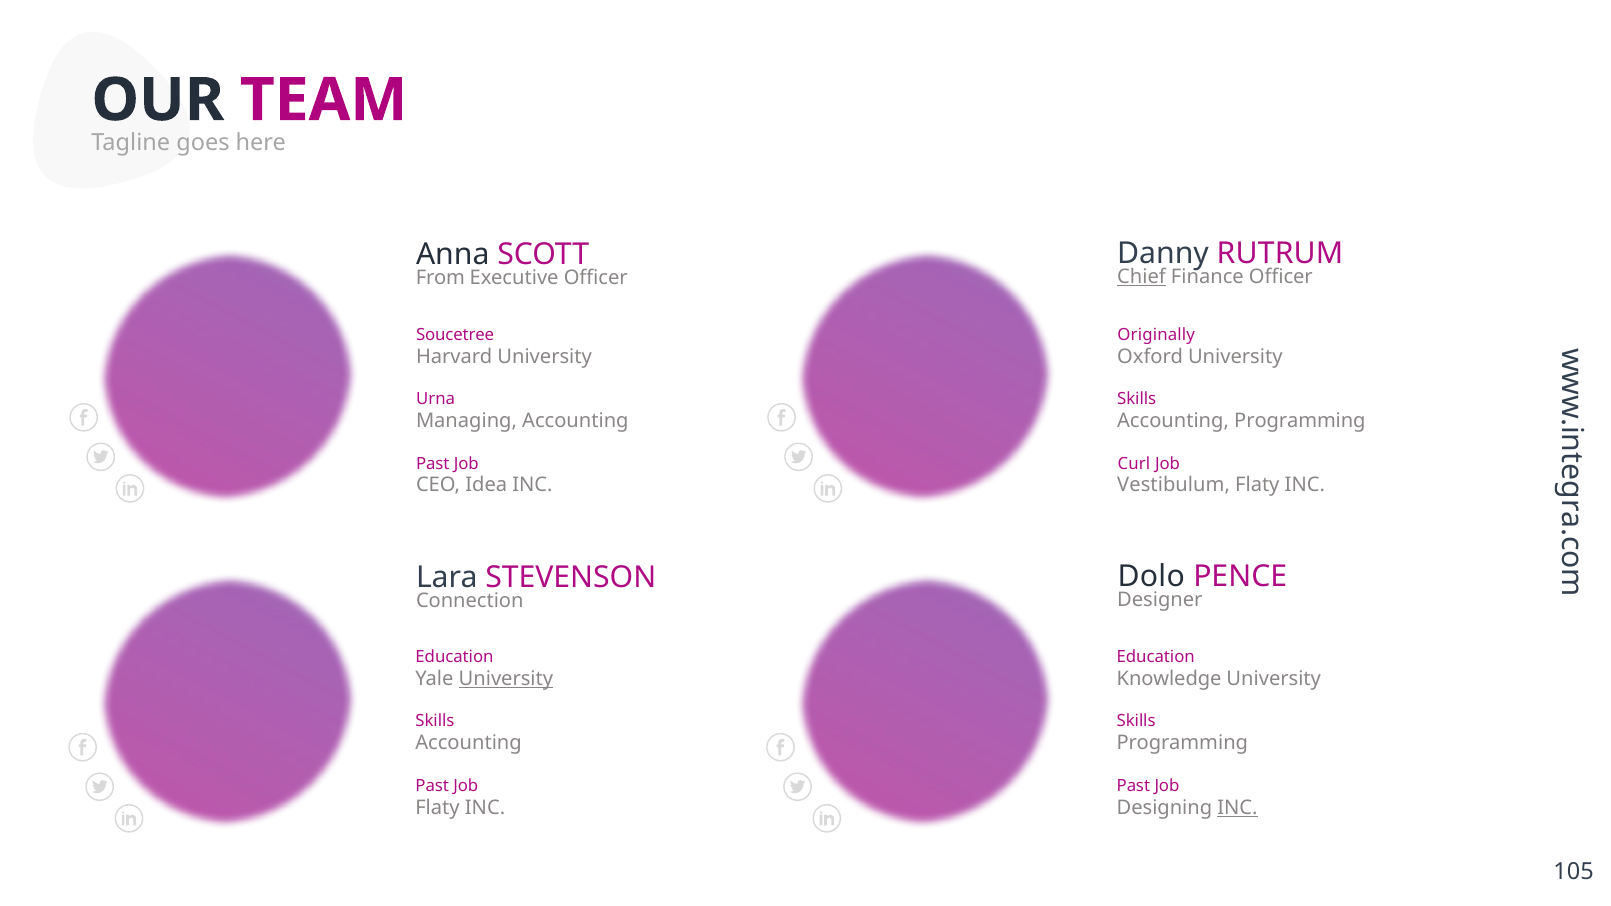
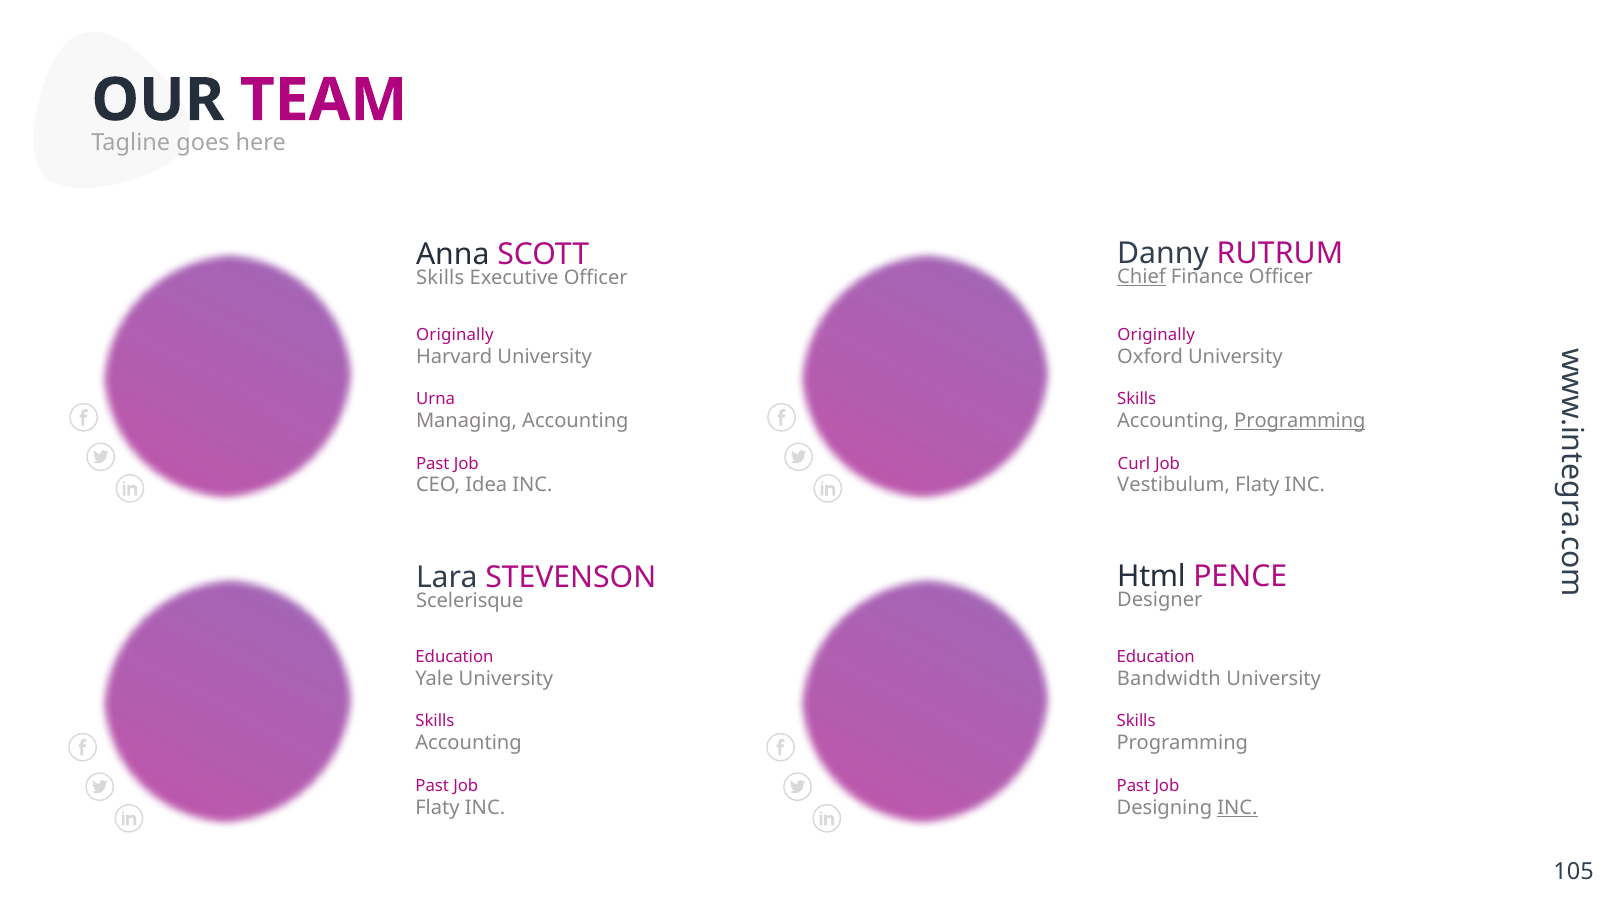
From at (440, 278): From -> Skills
Soucetree at (455, 335): Soucetree -> Originally
Programming at (1300, 421) underline: none -> present
Dolo: Dolo -> Html
Connection: Connection -> Scelerisque
University at (506, 679) underline: present -> none
Knowledge: Knowledge -> Bandwidth
